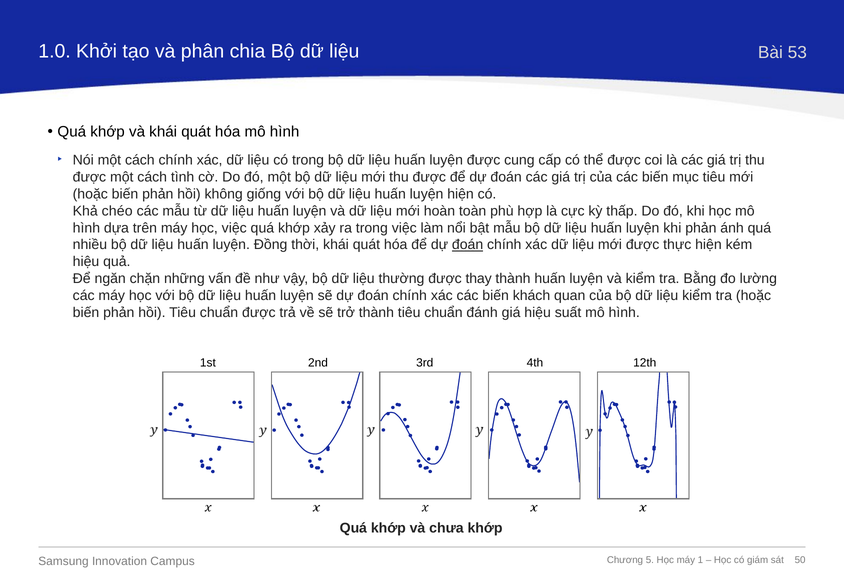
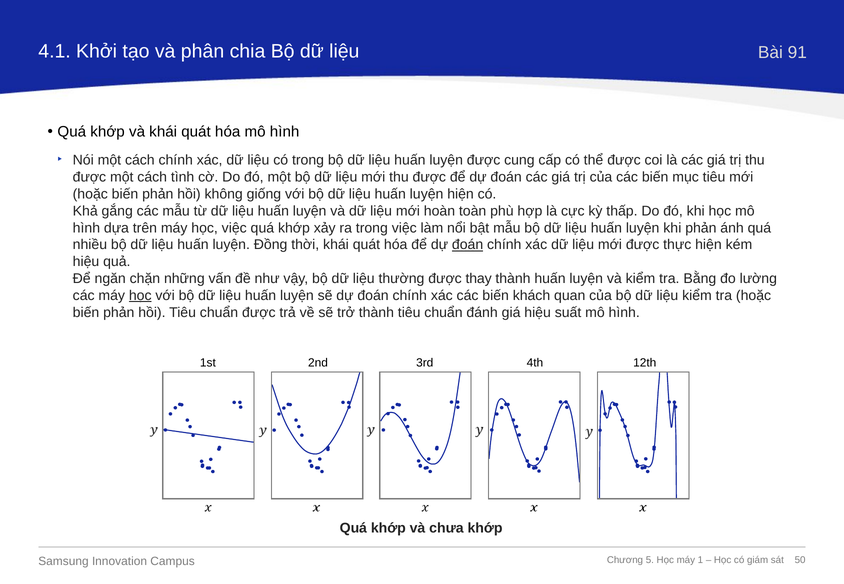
1.0: 1.0 -> 4.1
53: 53 -> 91
chéo: chéo -> gắng
học at (140, 296) underline: none -> present
